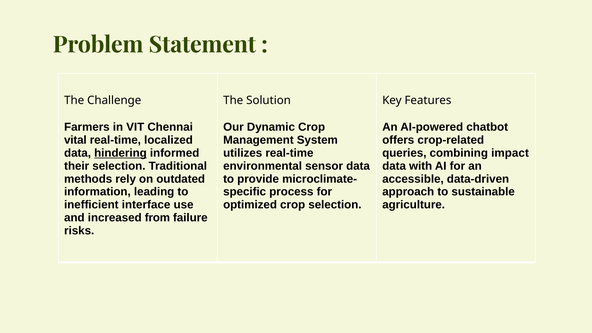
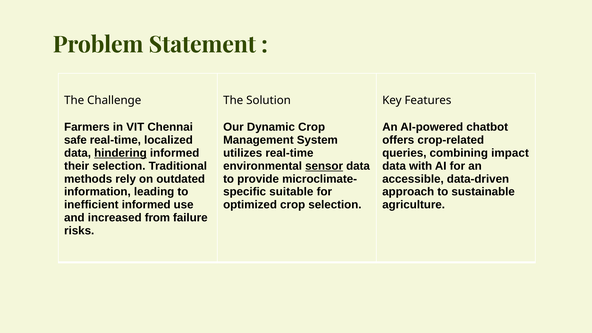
vital: vital -> safe
sensor underline: none -> present
process: process -> suitable
inefficient interface: interface -> informed
